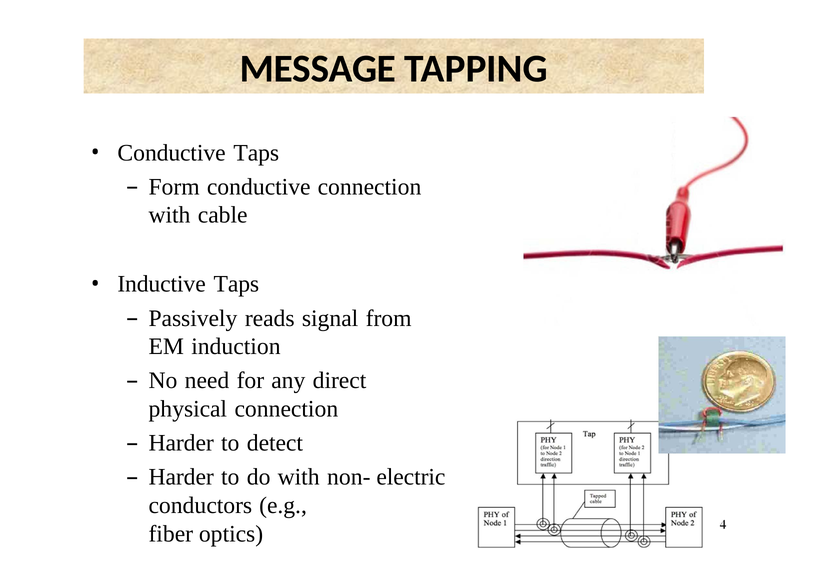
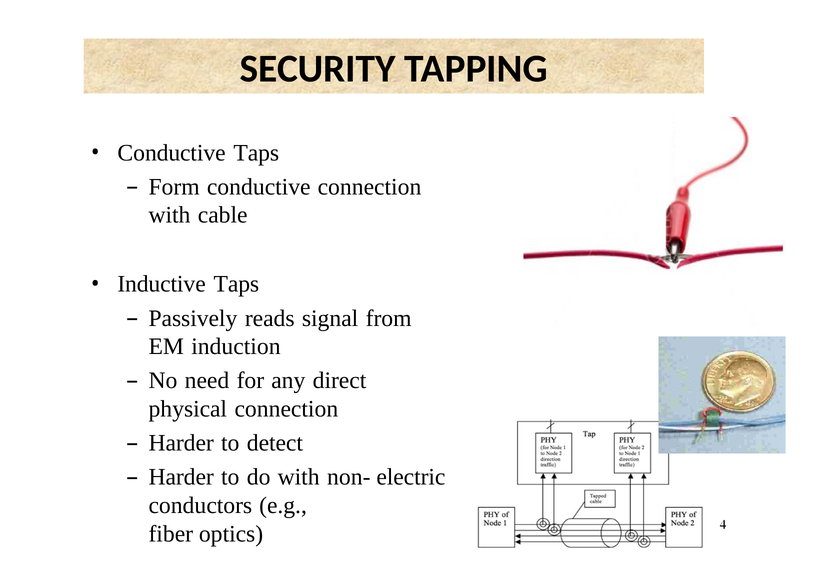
MESSAGE: MESSAGE -> SECURITY
